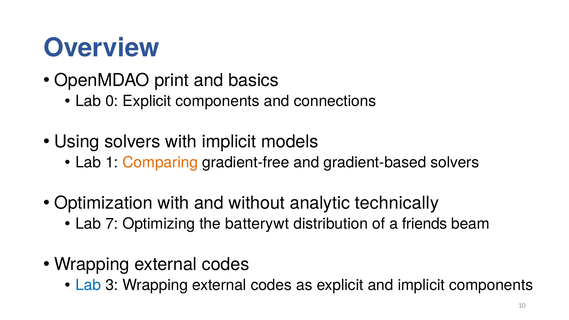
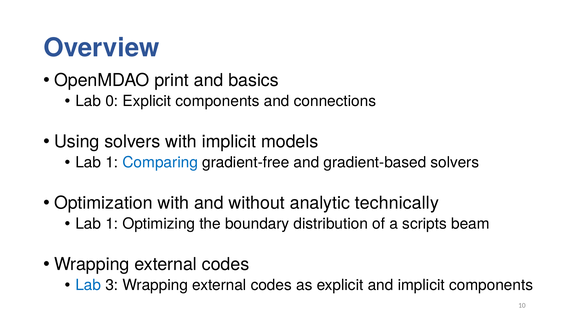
Comparing colour: orange -> blue
7 at (112, 224): 7 -> 1
batterywt: batterywt -> boundary
friends: friends -> scripts
